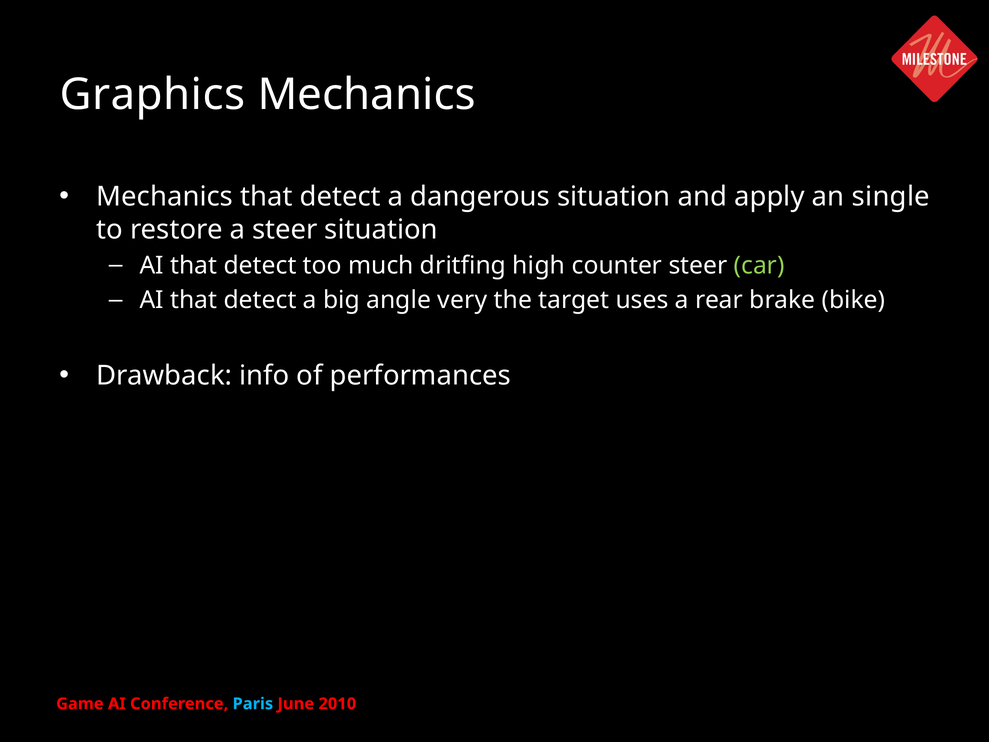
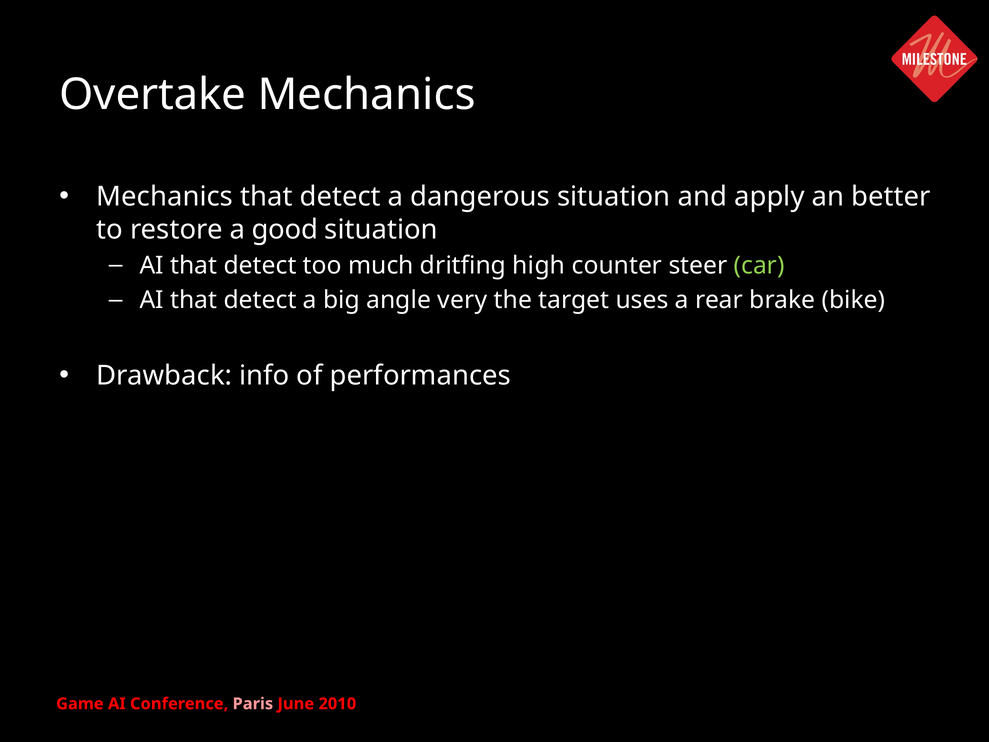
Graphics: Graphics -> Overtake
single: single -> better
a steer: steer -> good
Paris colour: light blue -> pink
